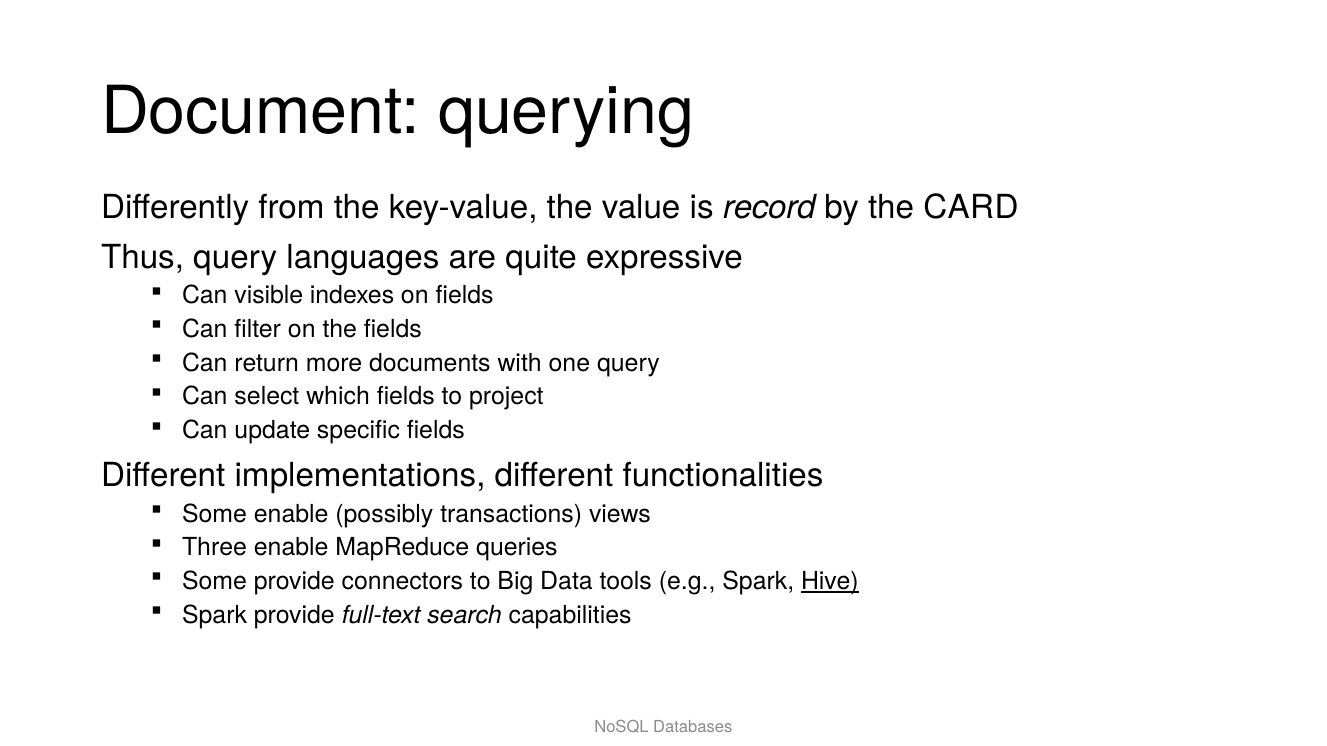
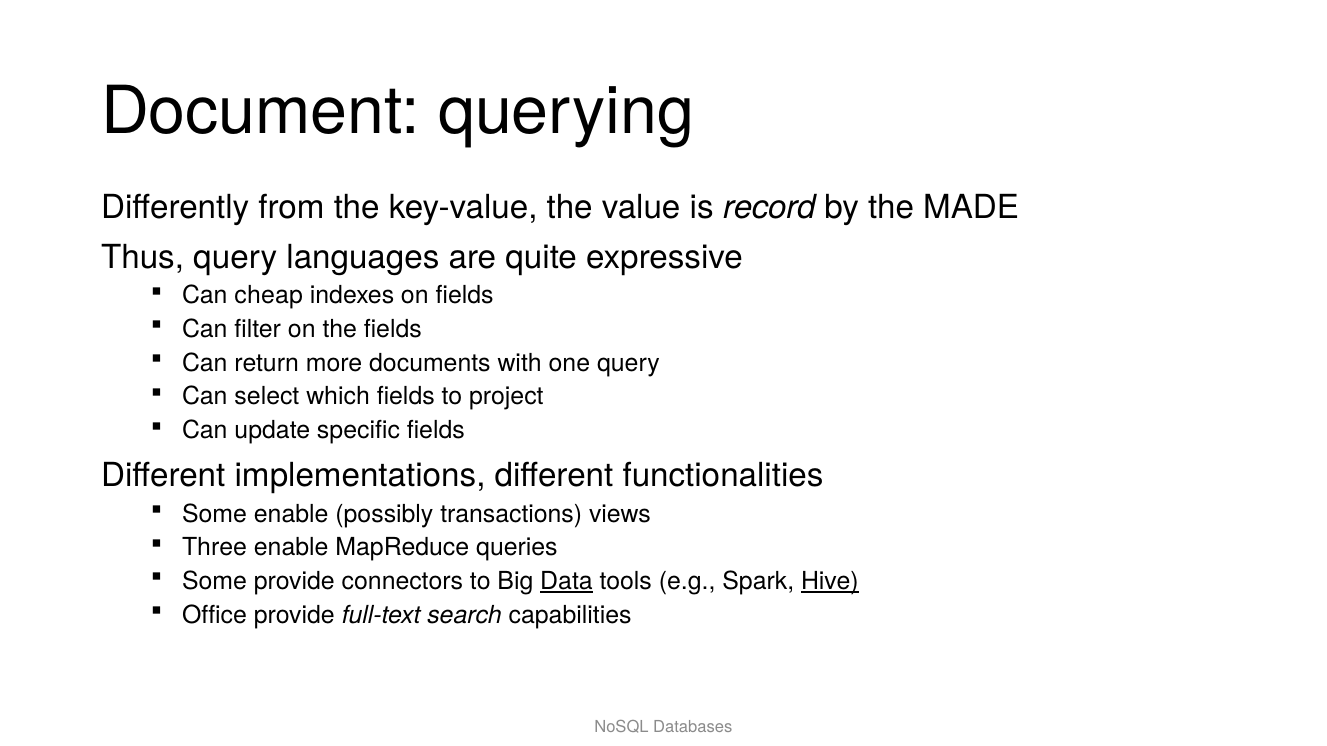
CARD: CARD -> MADE
visible: visible -> cheap
Data underline: none -> present
Spark at (215, 616): Spark -> Office
